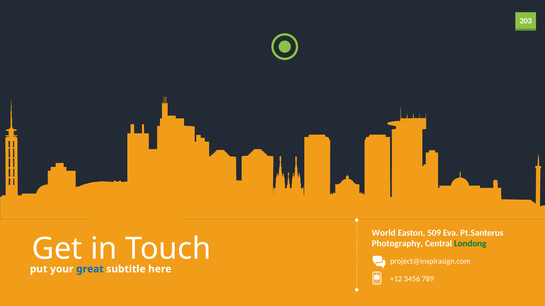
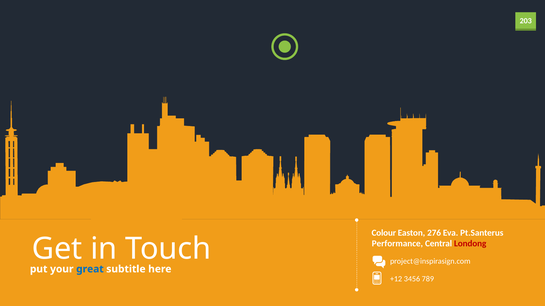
World: World -> Colour
509: 509 -> 276
Photography: Photography -> Performance
Londong colour: green -> red
